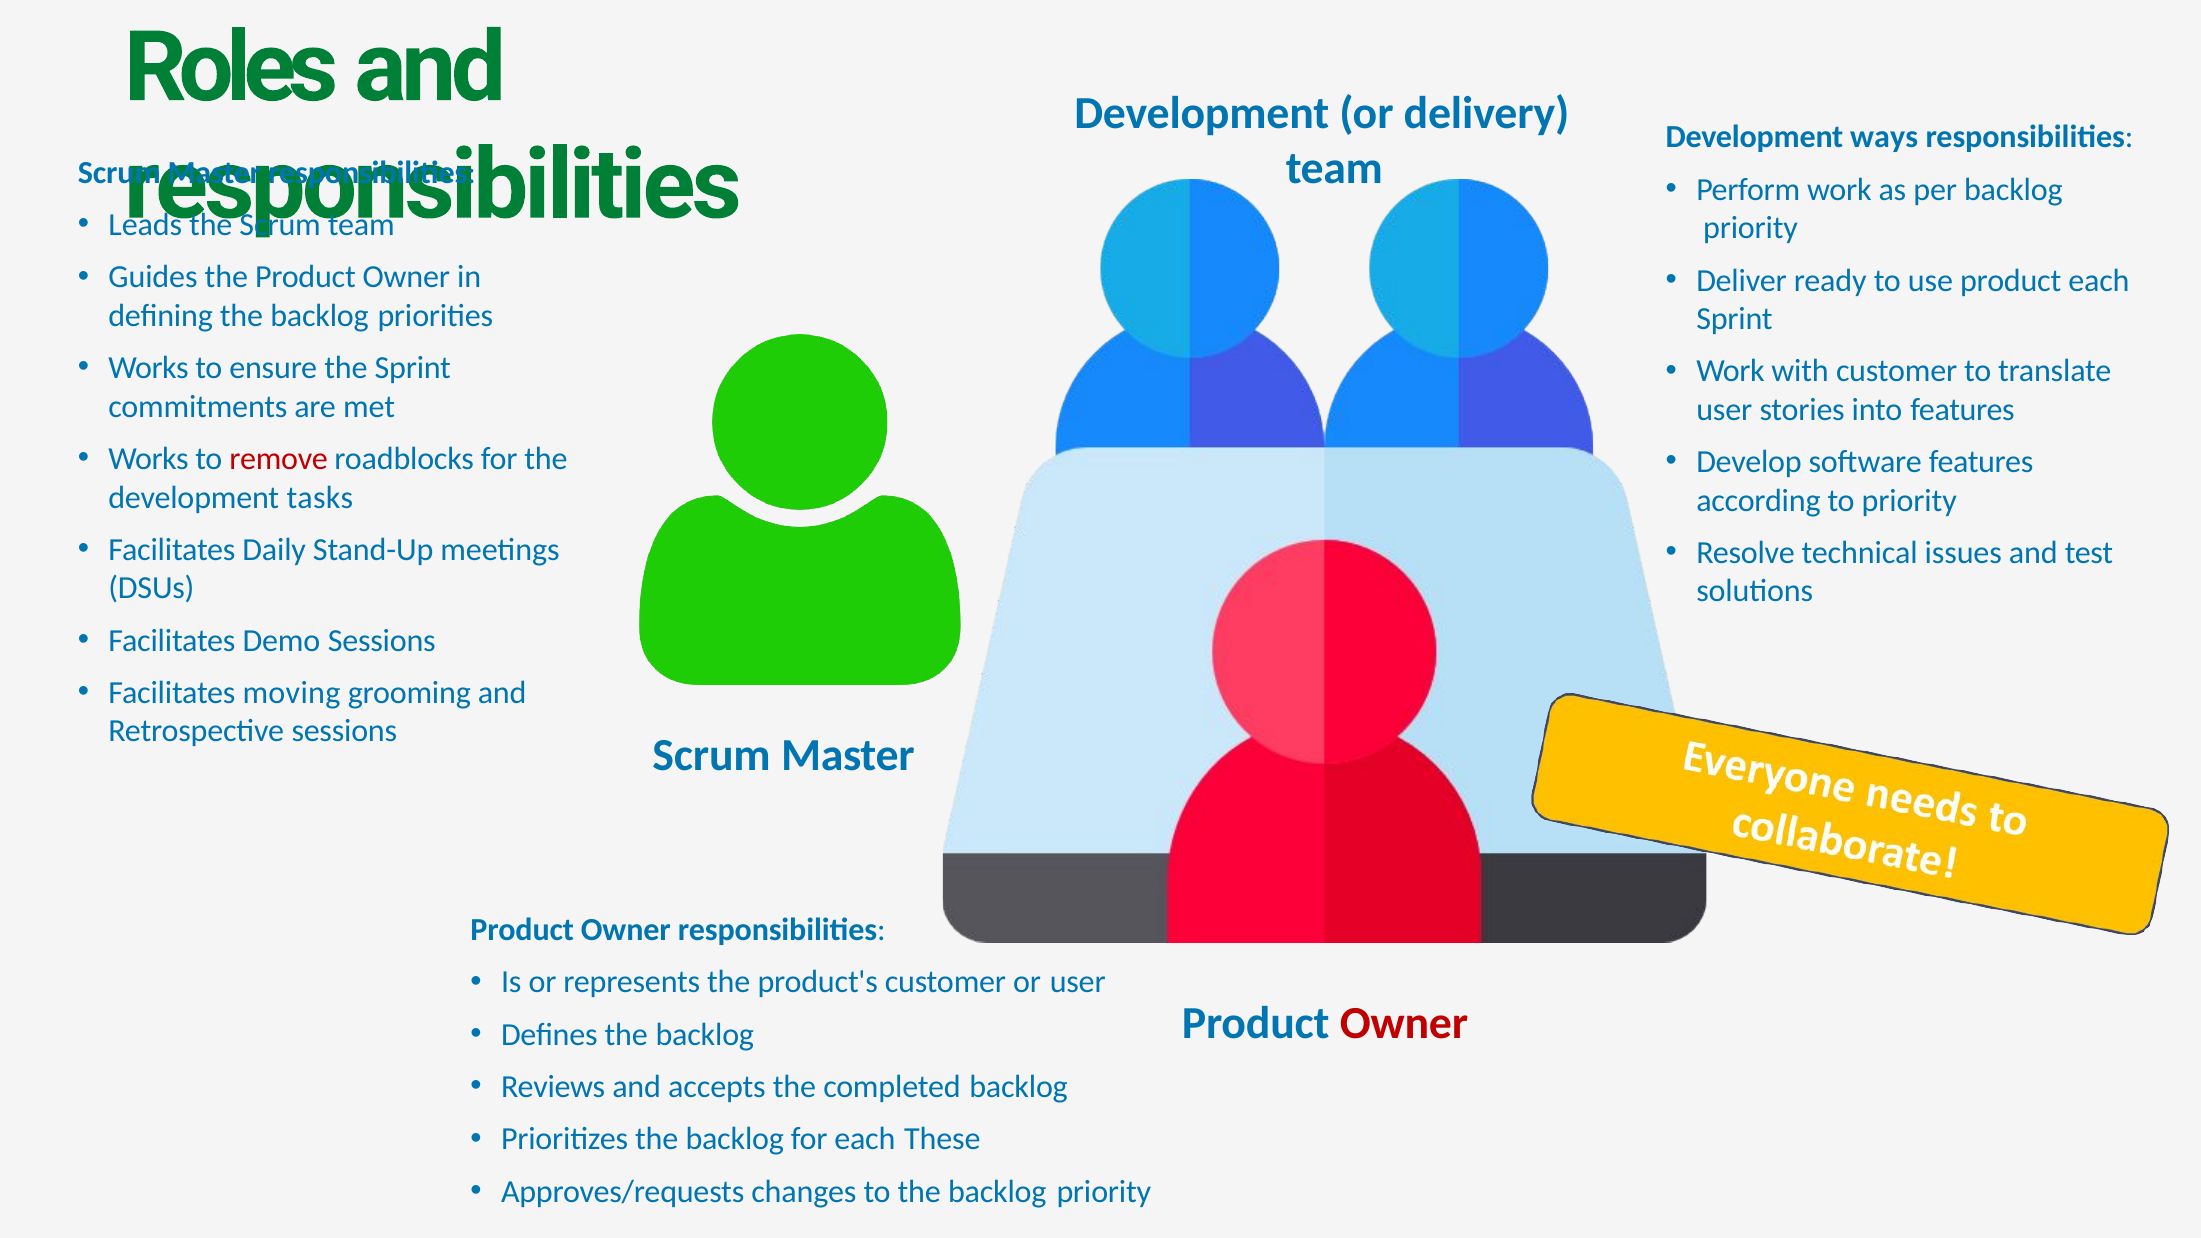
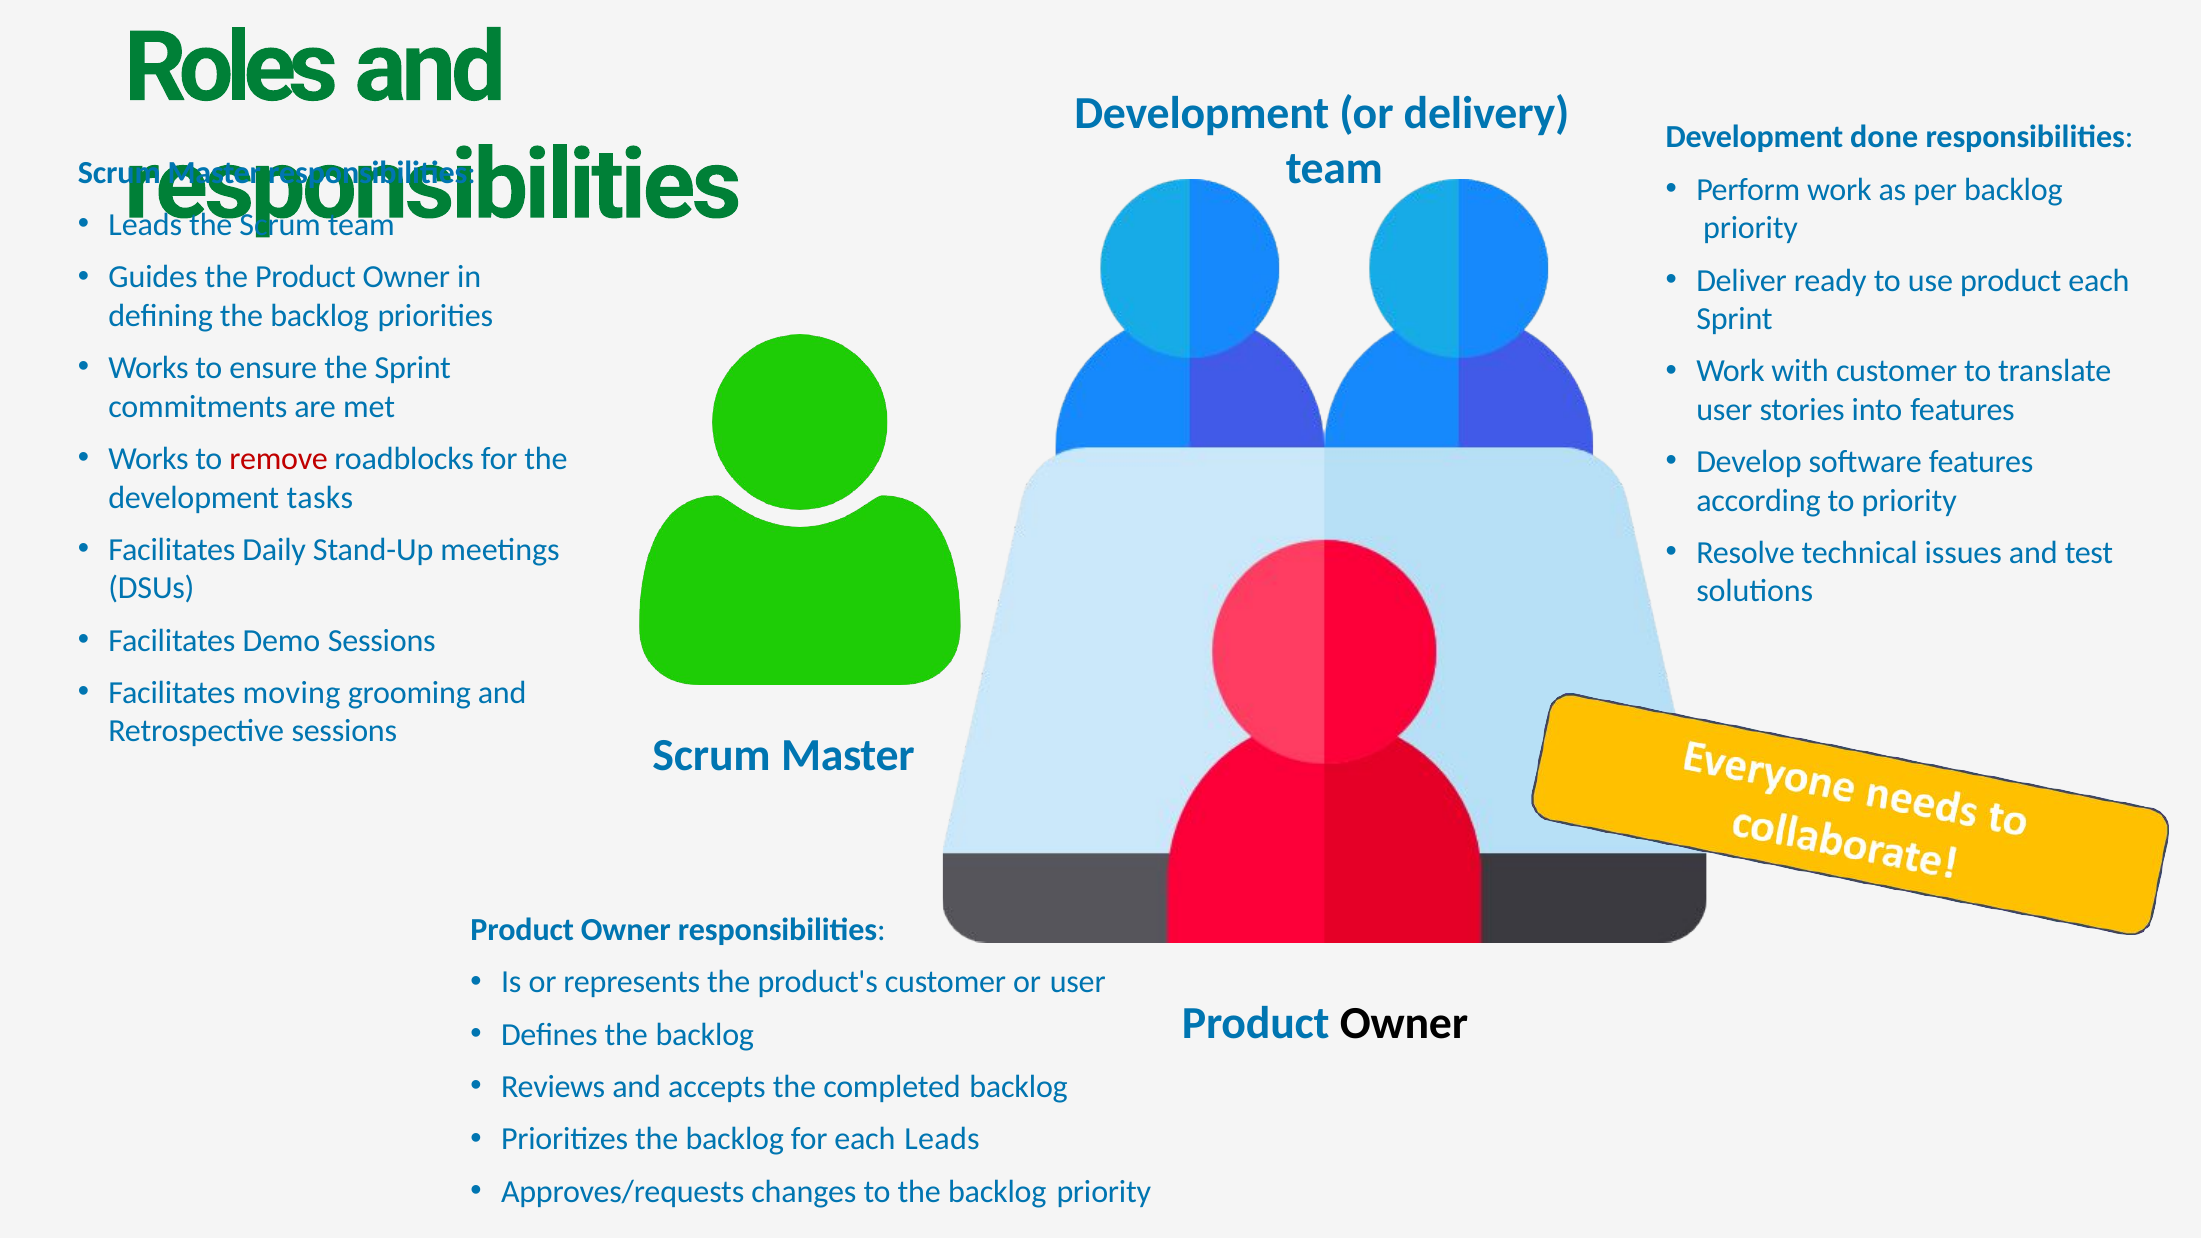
ways: ways -> done
Owner at (1404, 1023) colour: red -> black
each These: These -> Leads
